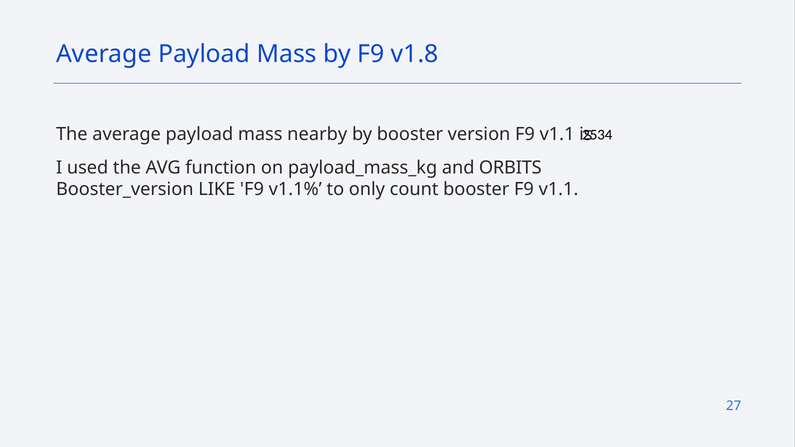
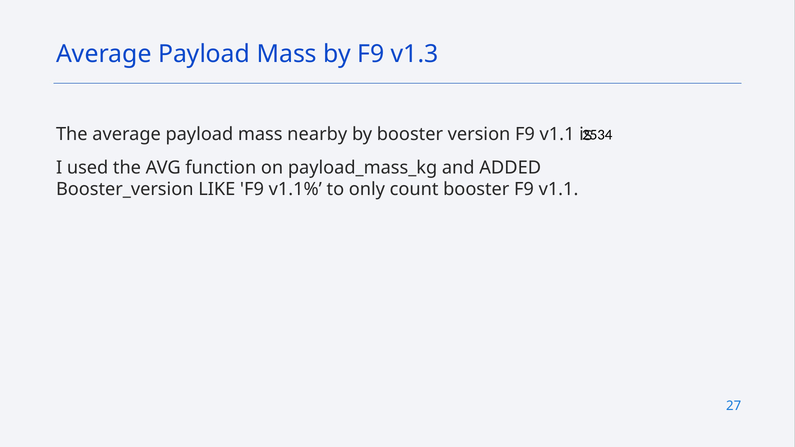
v1.8: v1.8 -> v1.3
ORBITS: ORBITS -> ADDED
